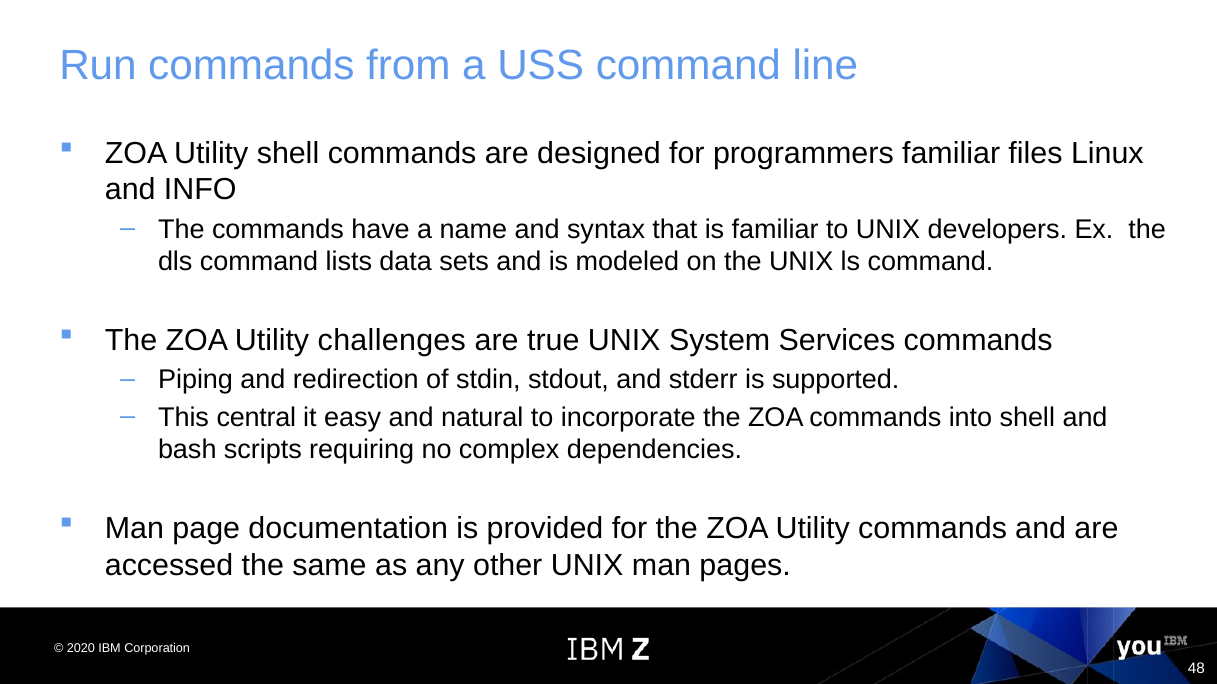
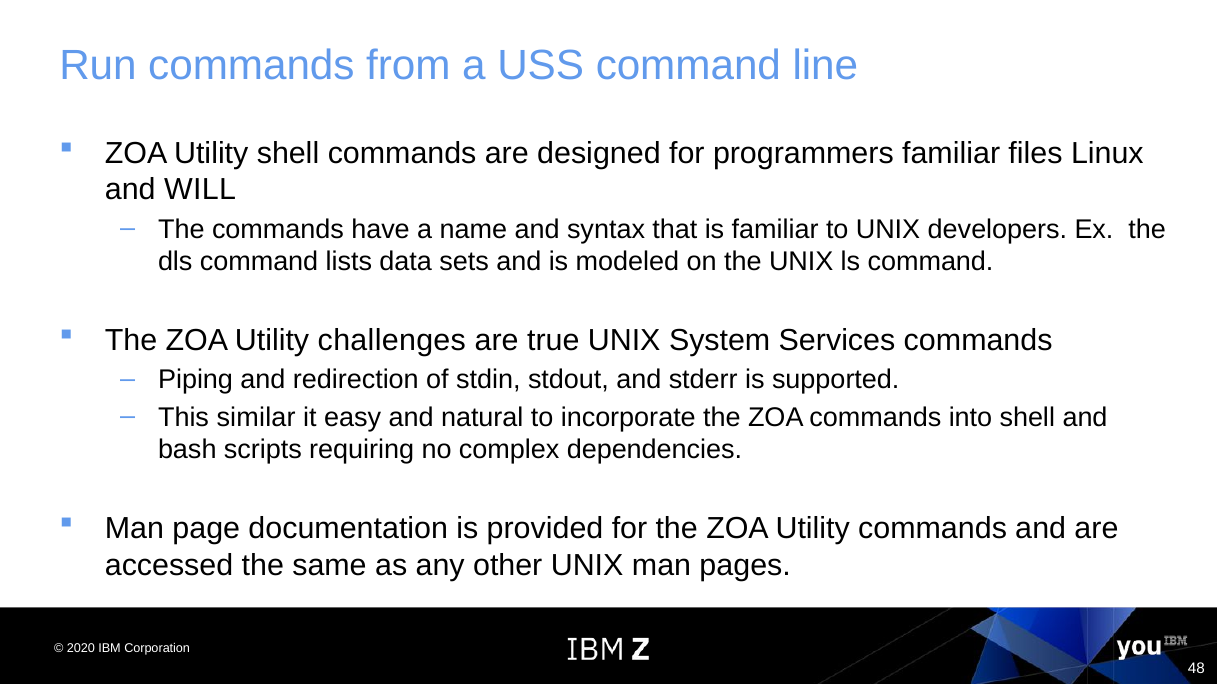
INFO: INFO -> WILL
central: central -> similar
